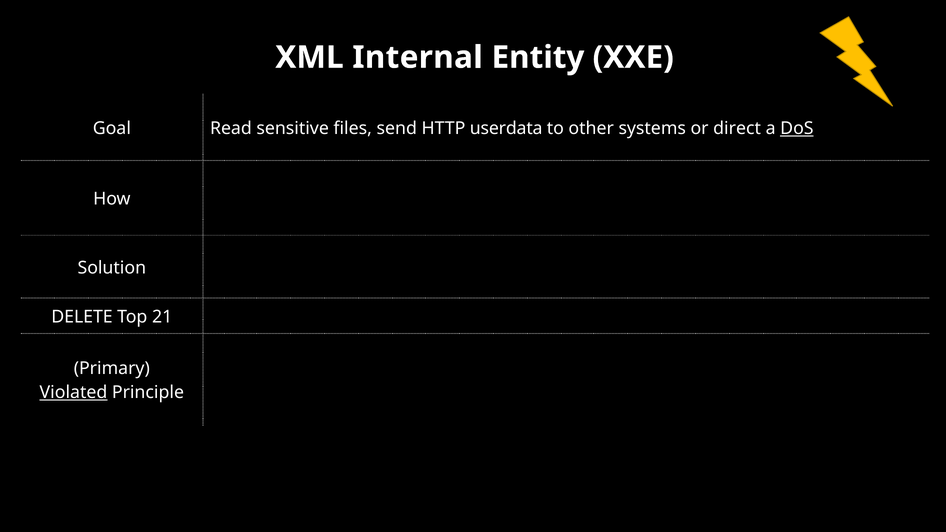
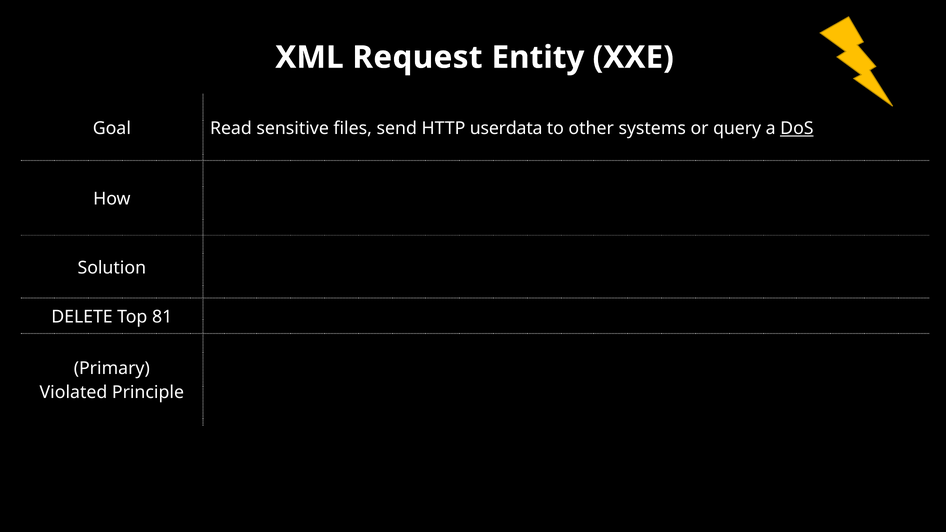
Internal: Internal -> Request
direct: direct -> query
21: 21 -> 81
Violated underline: present -> none
